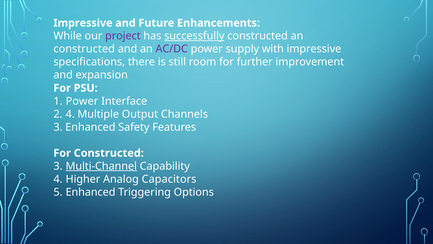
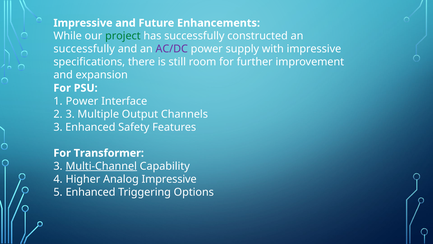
project colour: purple -> green
successfully at (194, 36) underline: present -> none
constructed at (84, 49): constructed -> successfully
2 4: 4 -> 3
For Constructed: Constructed -> Transformer
Analog Capacitors: Capacitors -> Impressive
